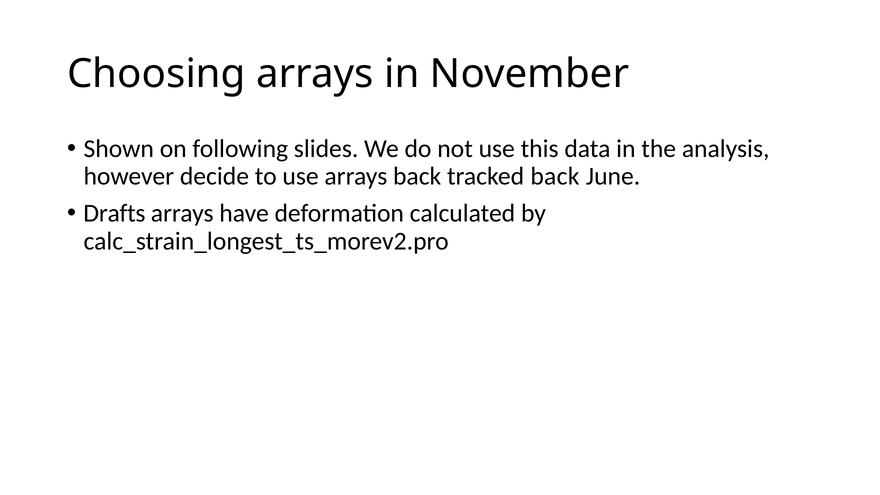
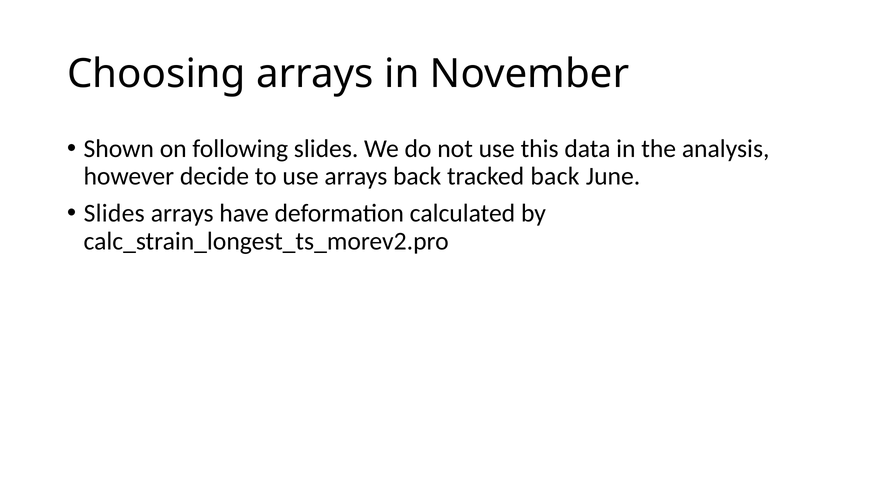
Drafts at (114, 213): Drafts -> Slides
